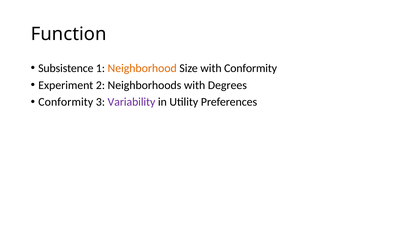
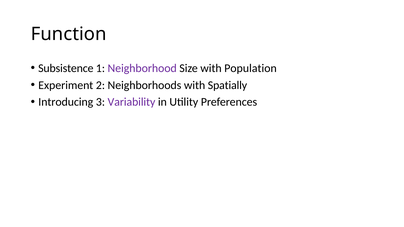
Neighborhood colour: orange -> purple
with Conformity: Conformity -> Population
Degrees: Degrees -> Spatially
Conformity at (66, 102): Conformity -> Introducing
